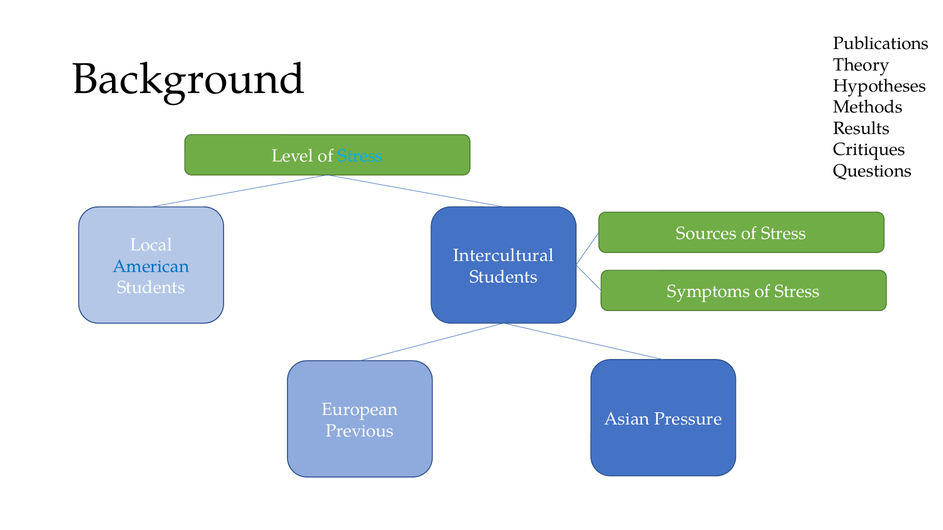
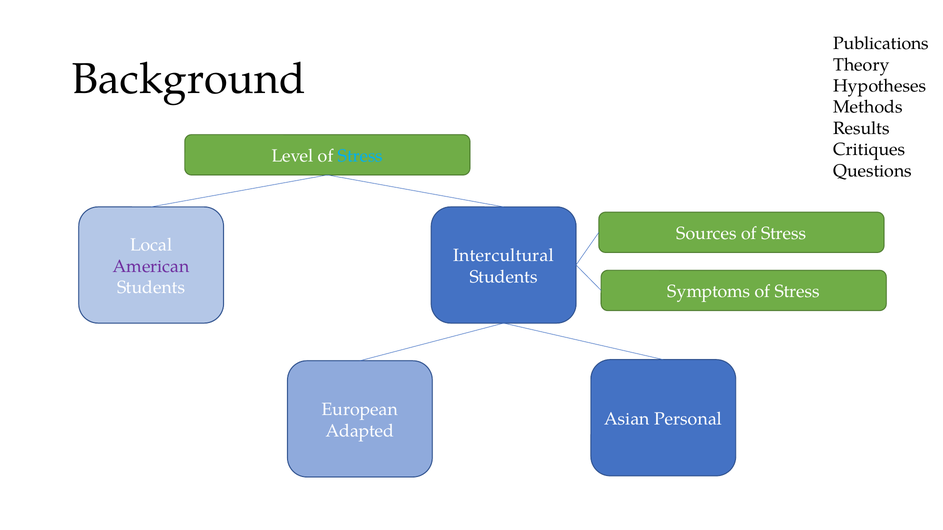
American colour: blue -> purple
Pressure: Pressure -> Personal
Previous: Previous -> Adapted
